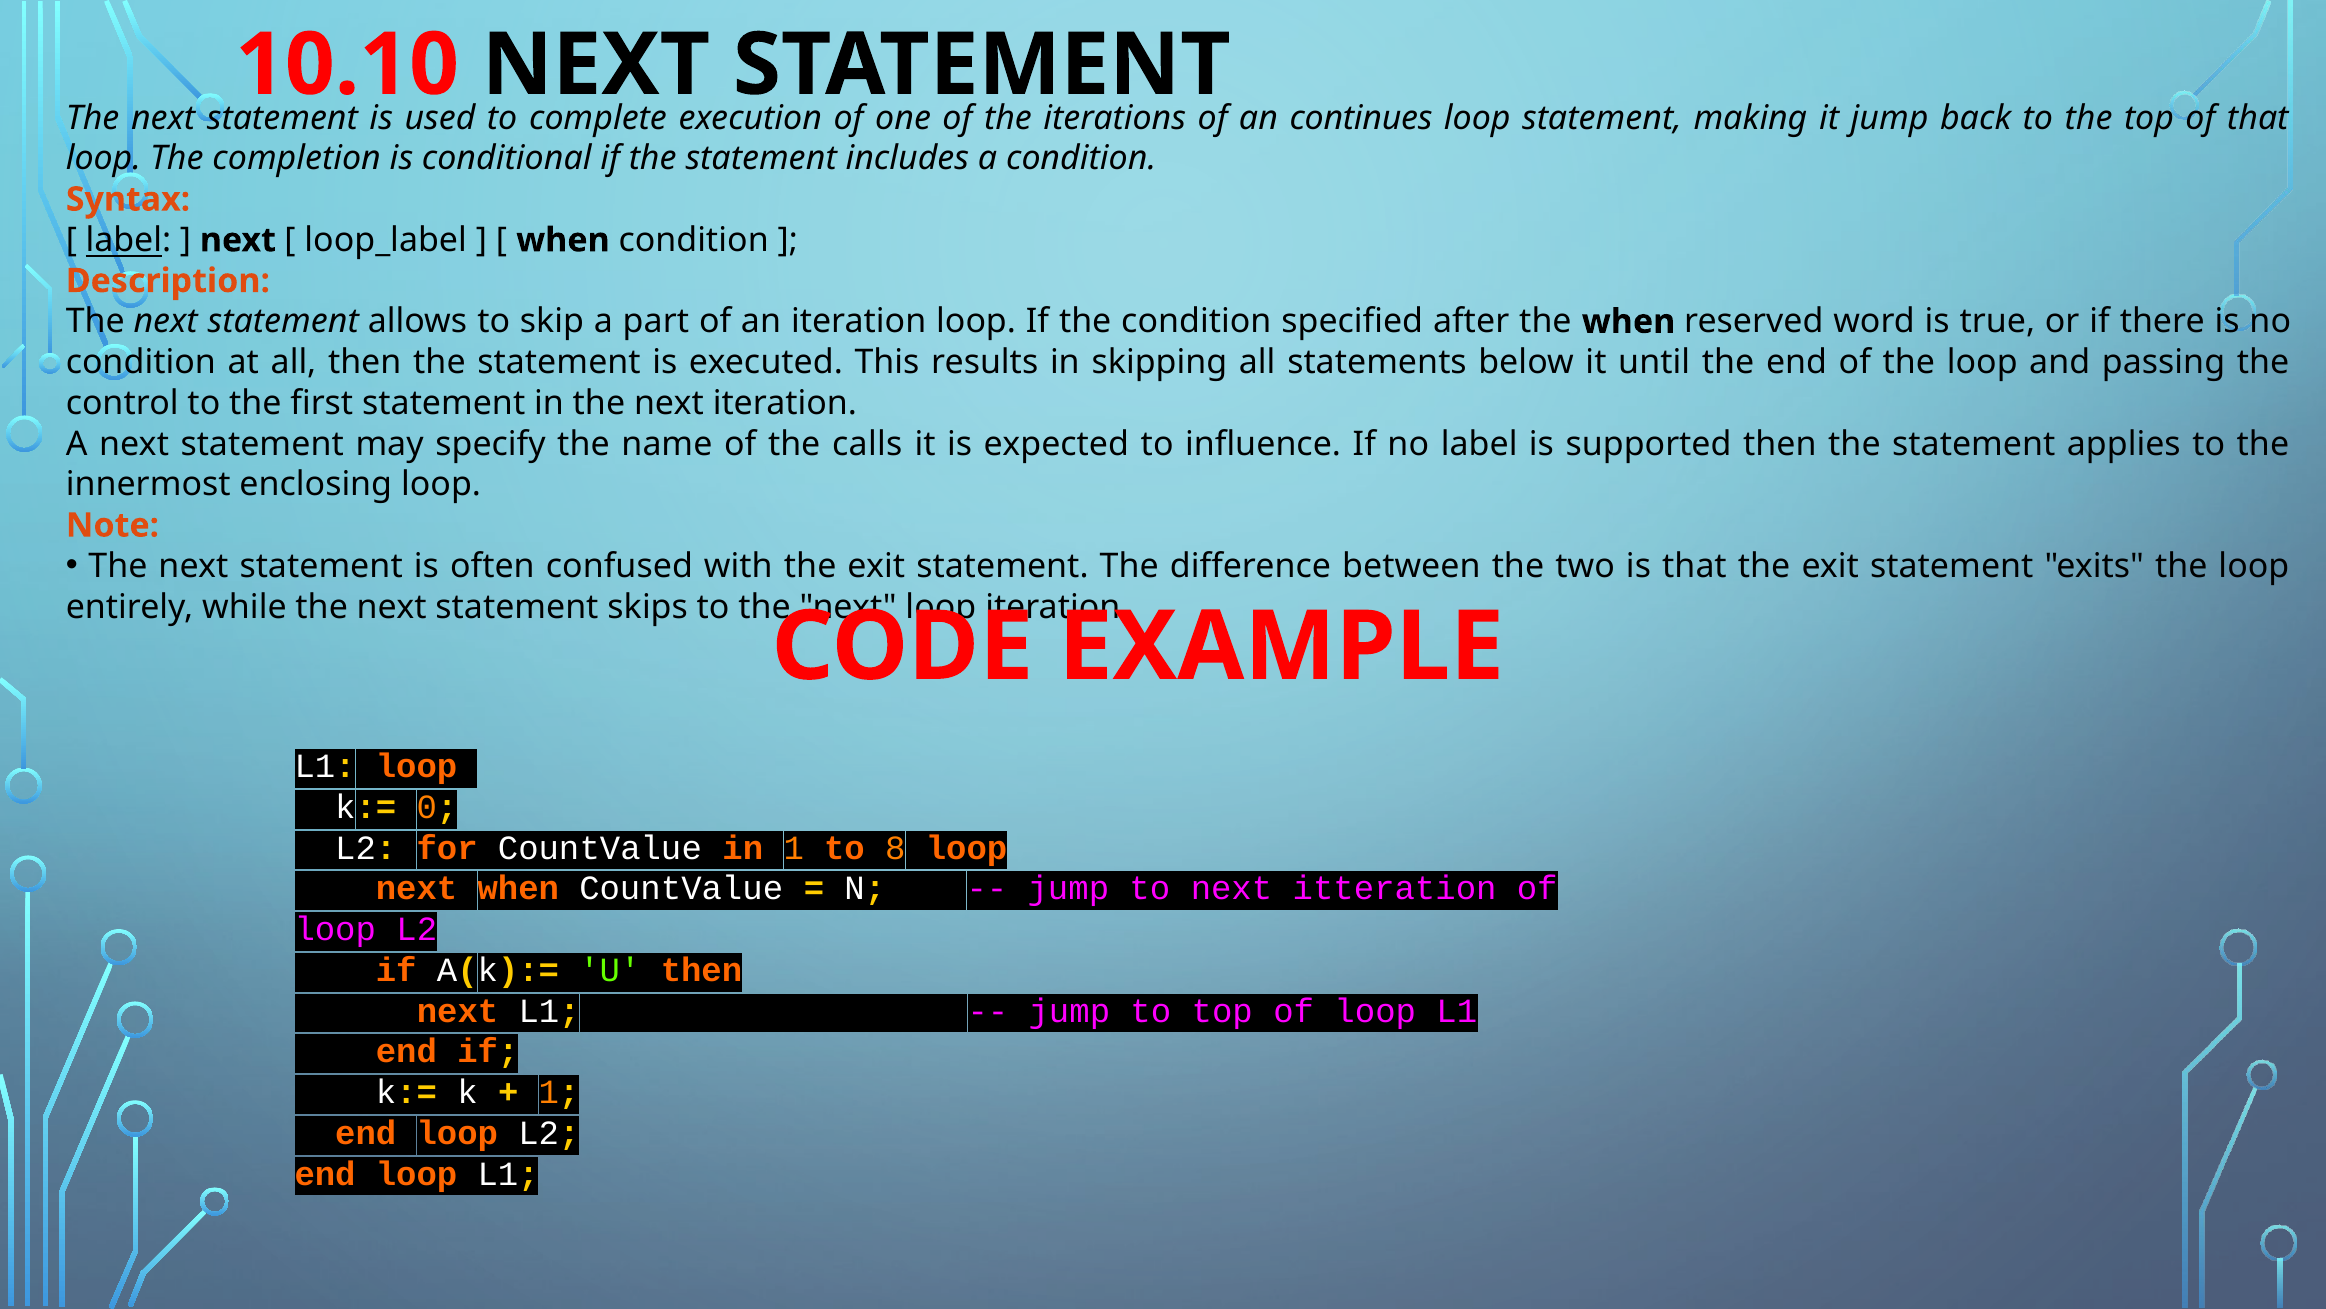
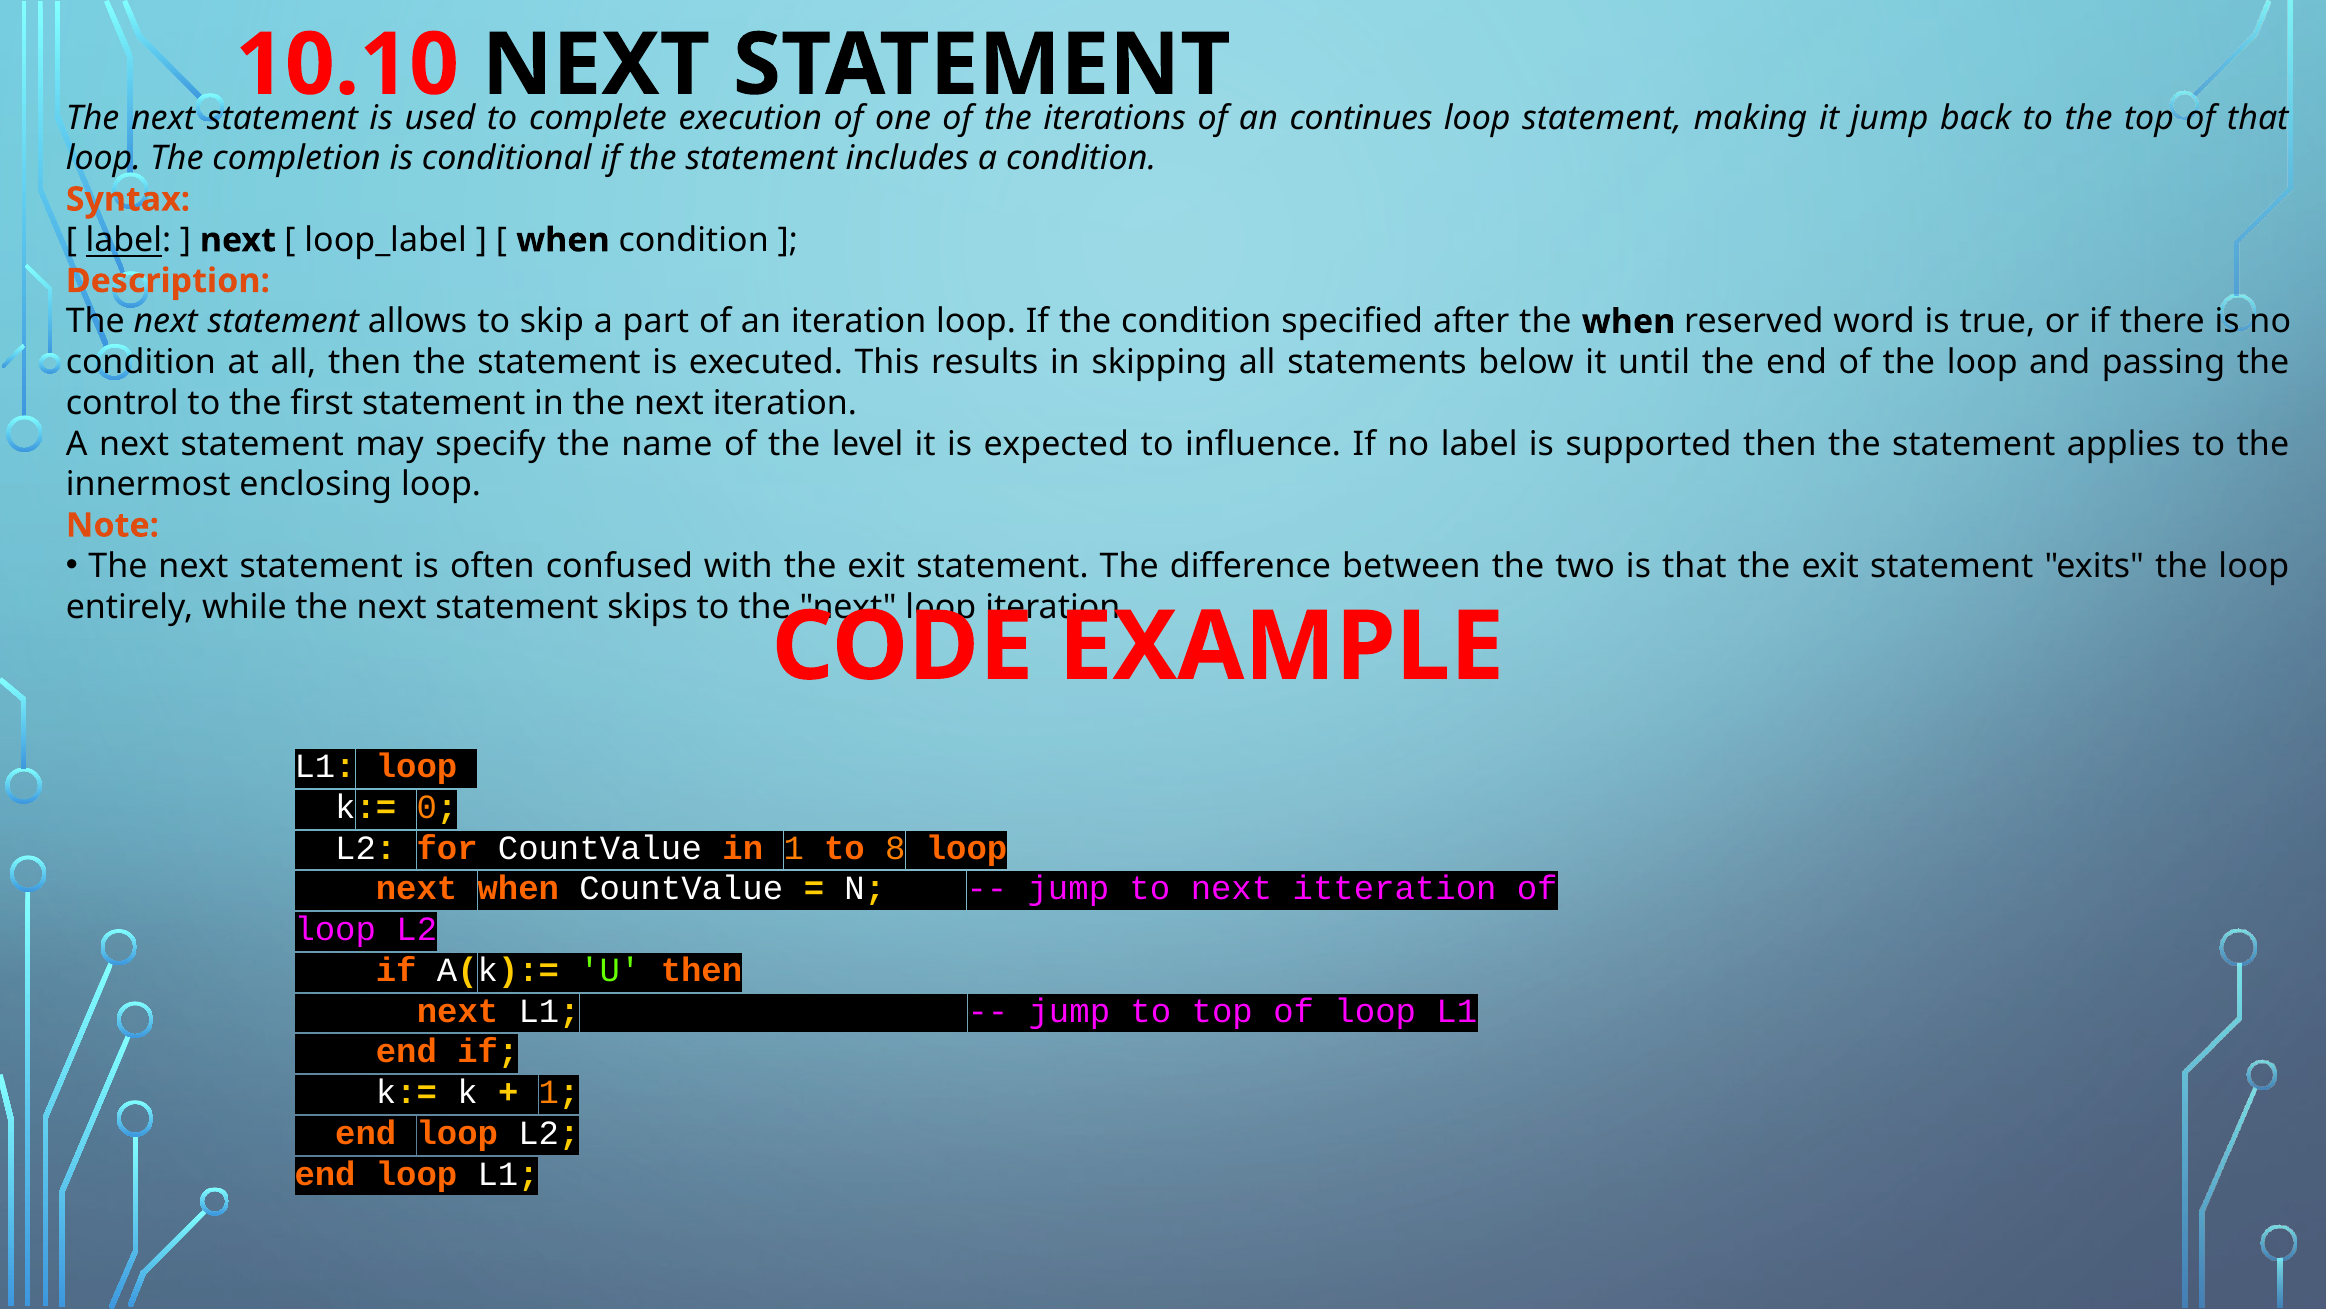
calls: calls -> level
